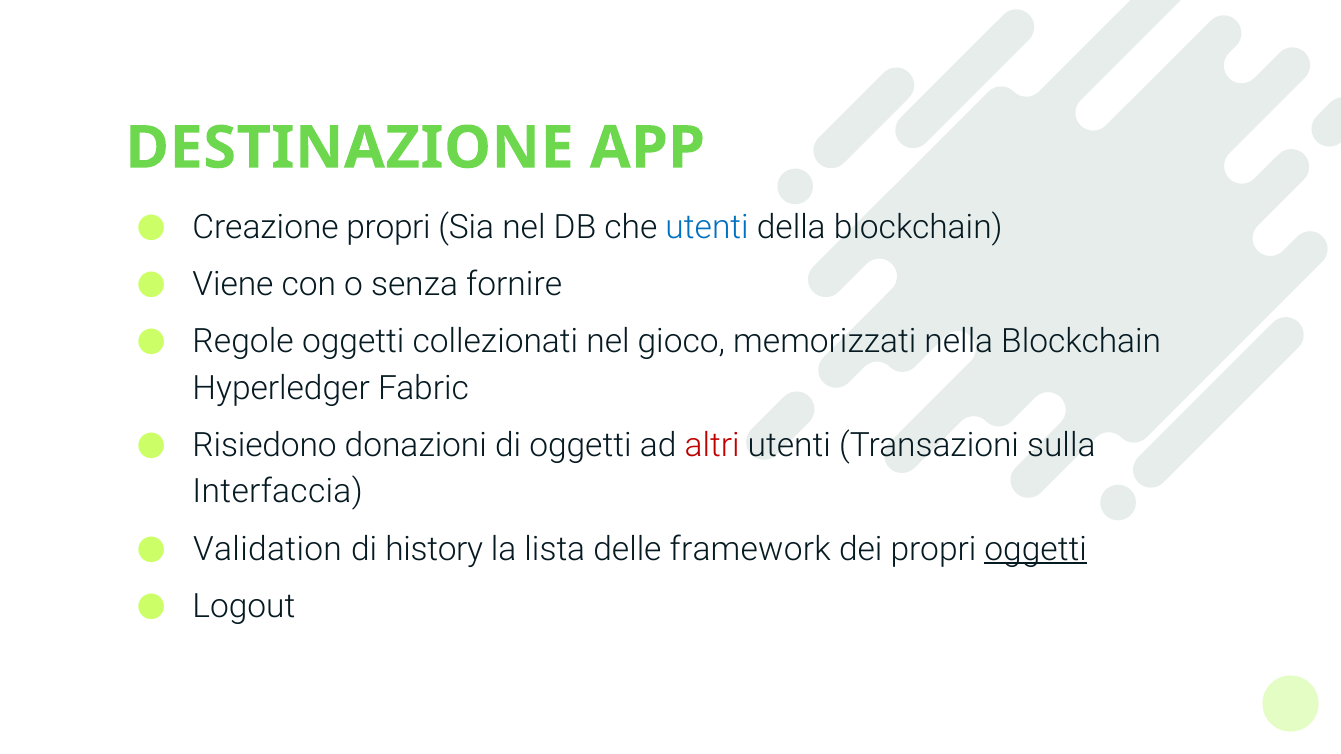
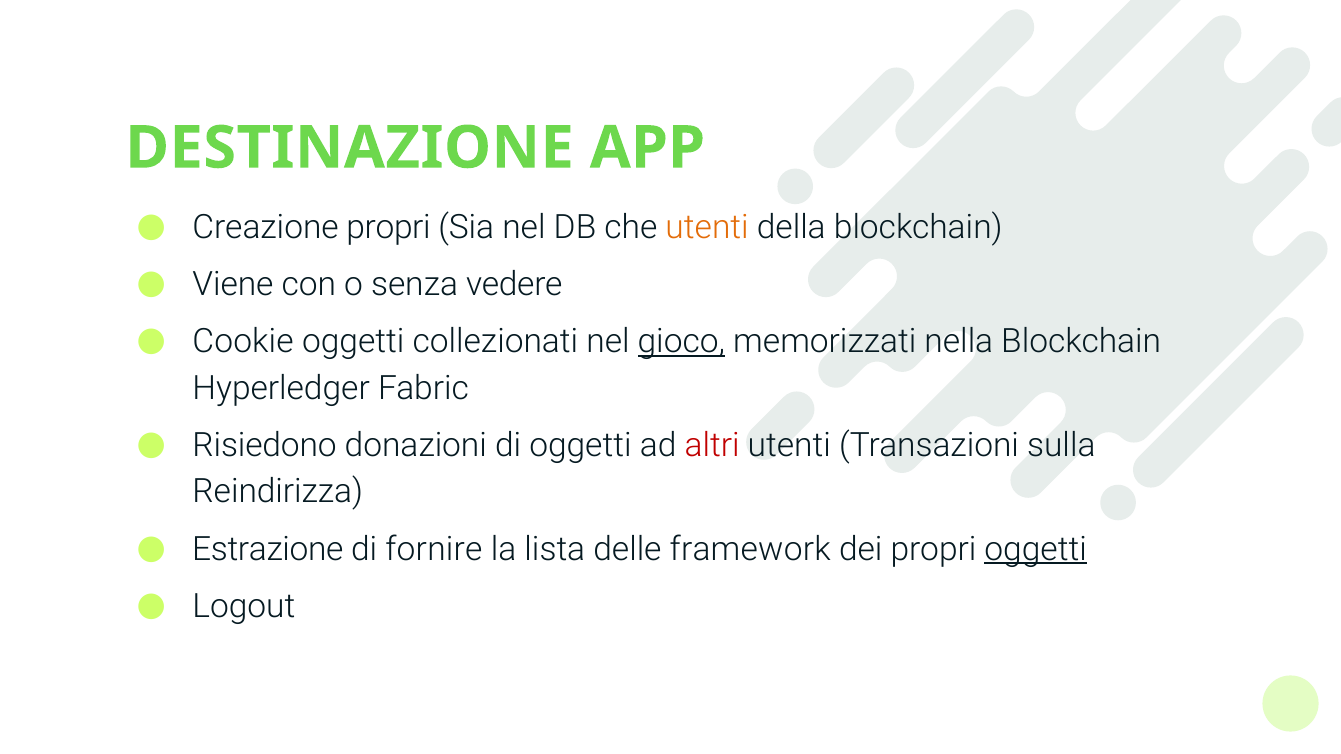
utenti at (707, 227) colour: blue -> orange
fornire: fornire -> vedere
Regole: Regole -> Cookie
gioco underline: none -> present
Interfaccia: Interfaccia -> Reindirizza
Validation: Validation -> Estrazione
history: history -> fornire
